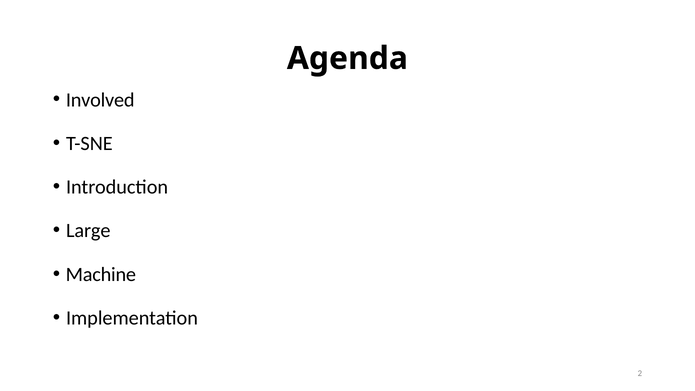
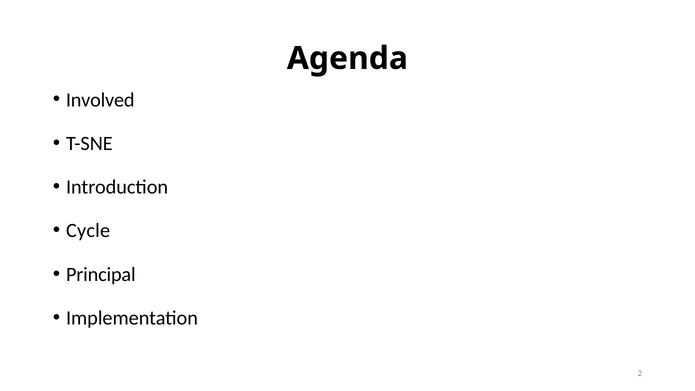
Large: Large -> Cycle
Machine: Machine -> Principal
